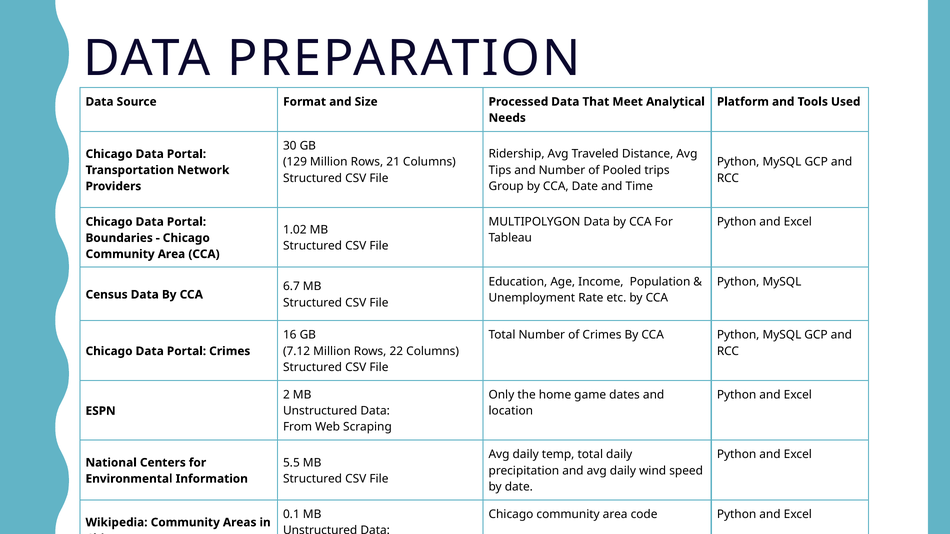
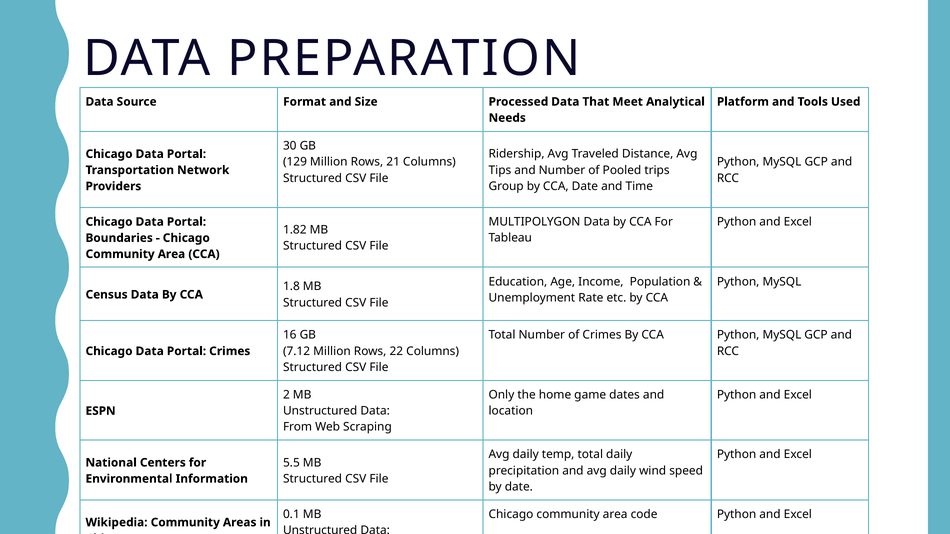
1.02: 1.02 -> 1.82
6.7: 6.7 -> 1.8
